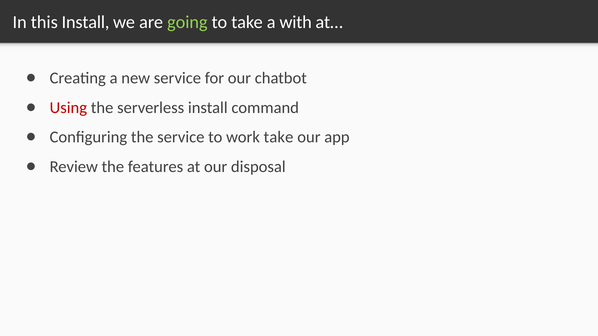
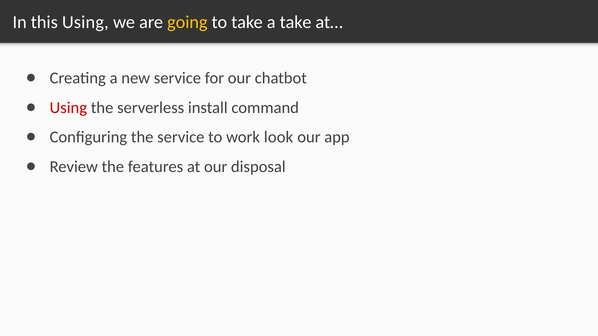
this Install: Install -> Using
going colour: light green -> yellow
a with: with -> take
work take: take -> look
